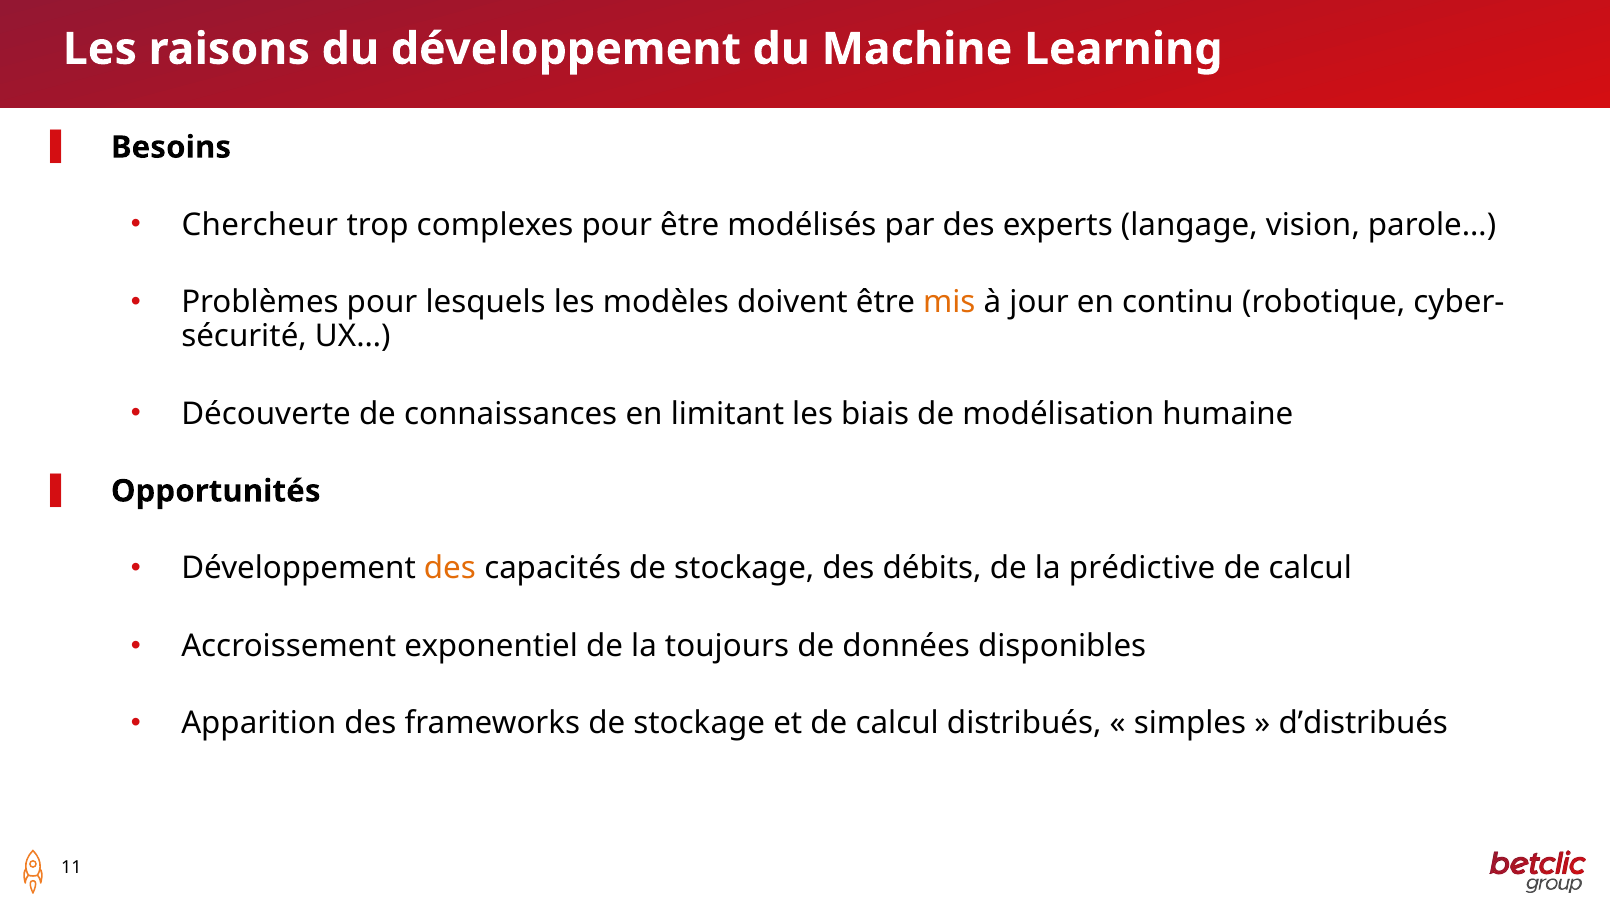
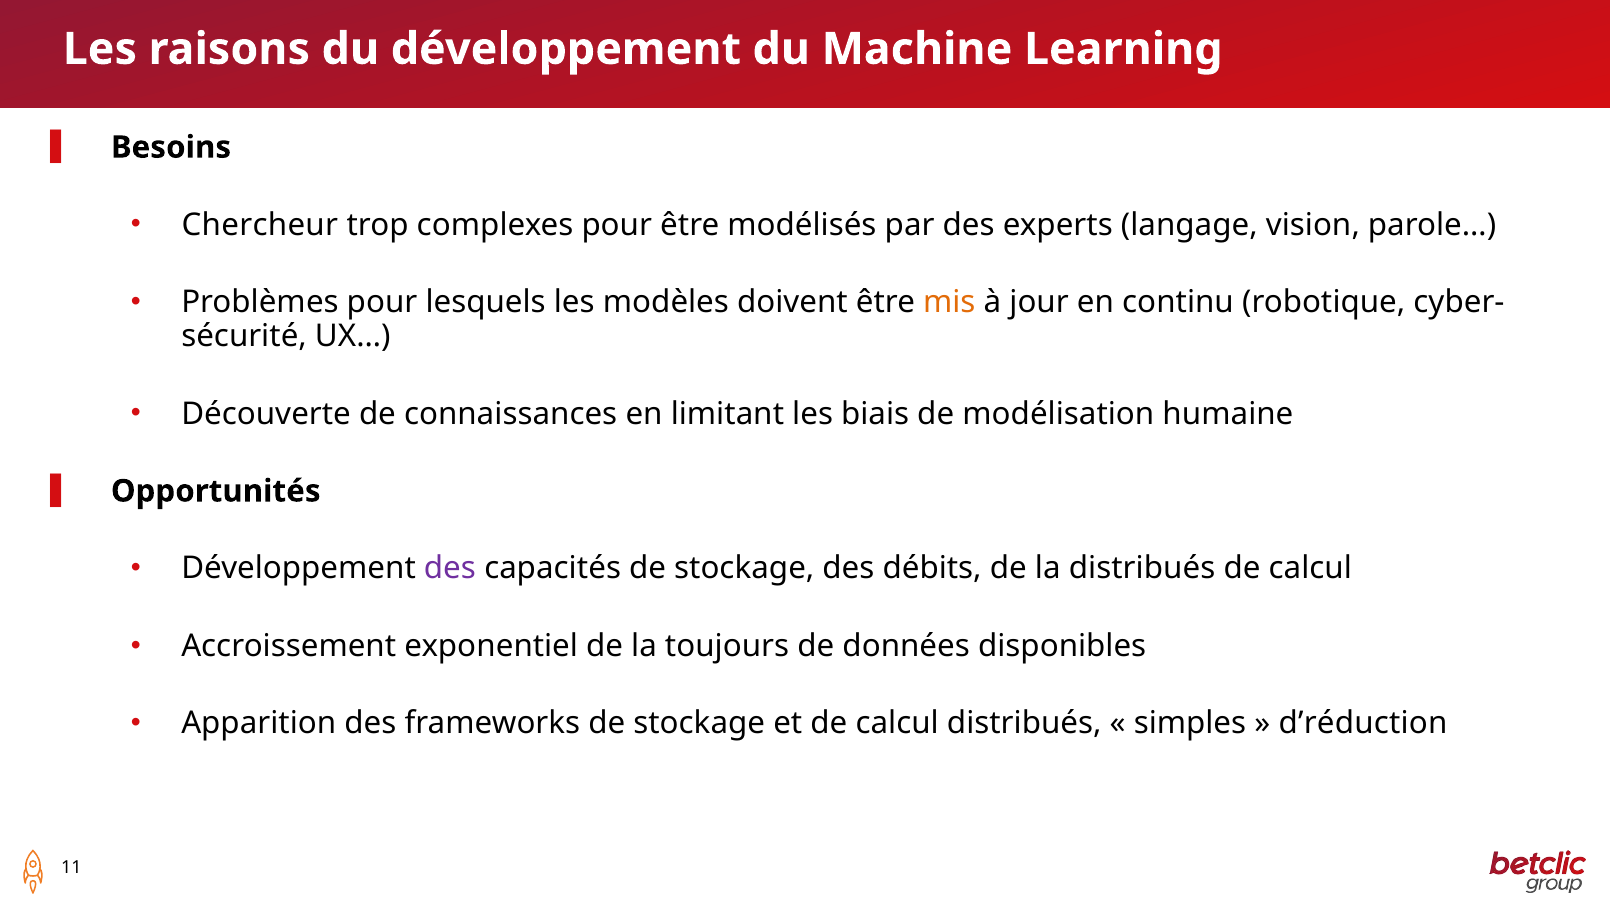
des at (450, 568) colour: orange -> purple
la prédictive: prédictive -> distribués
d’distribués: d’distribués -> d’réduction
